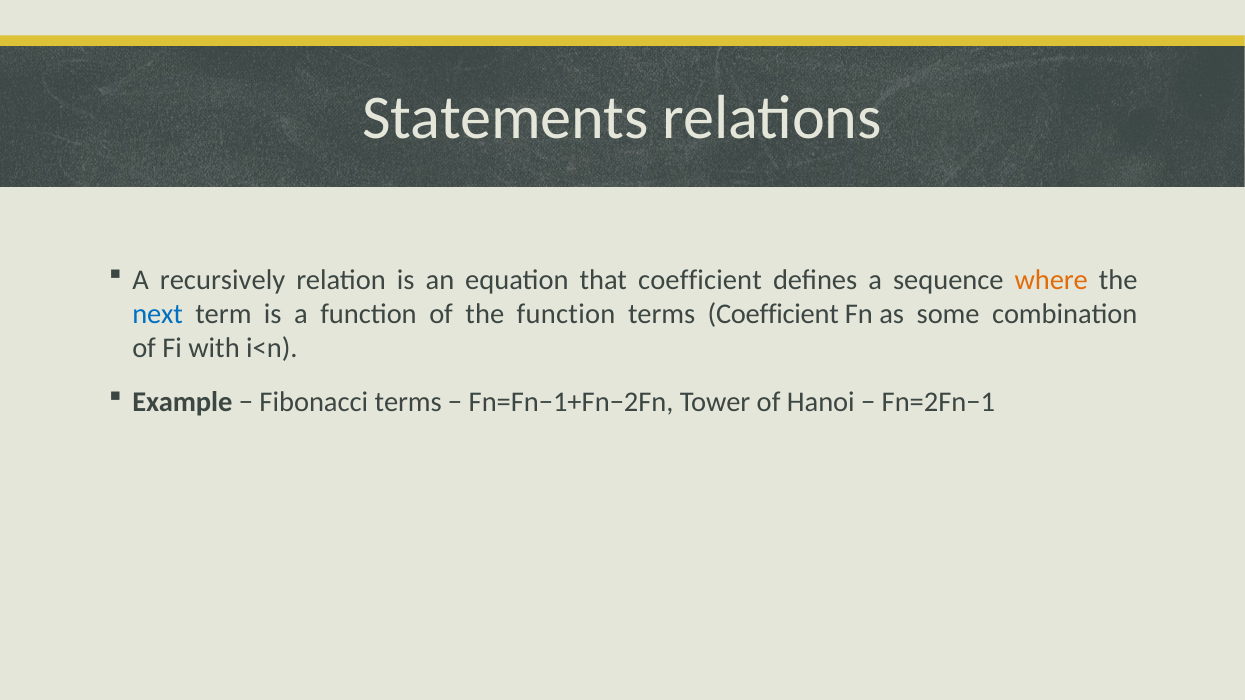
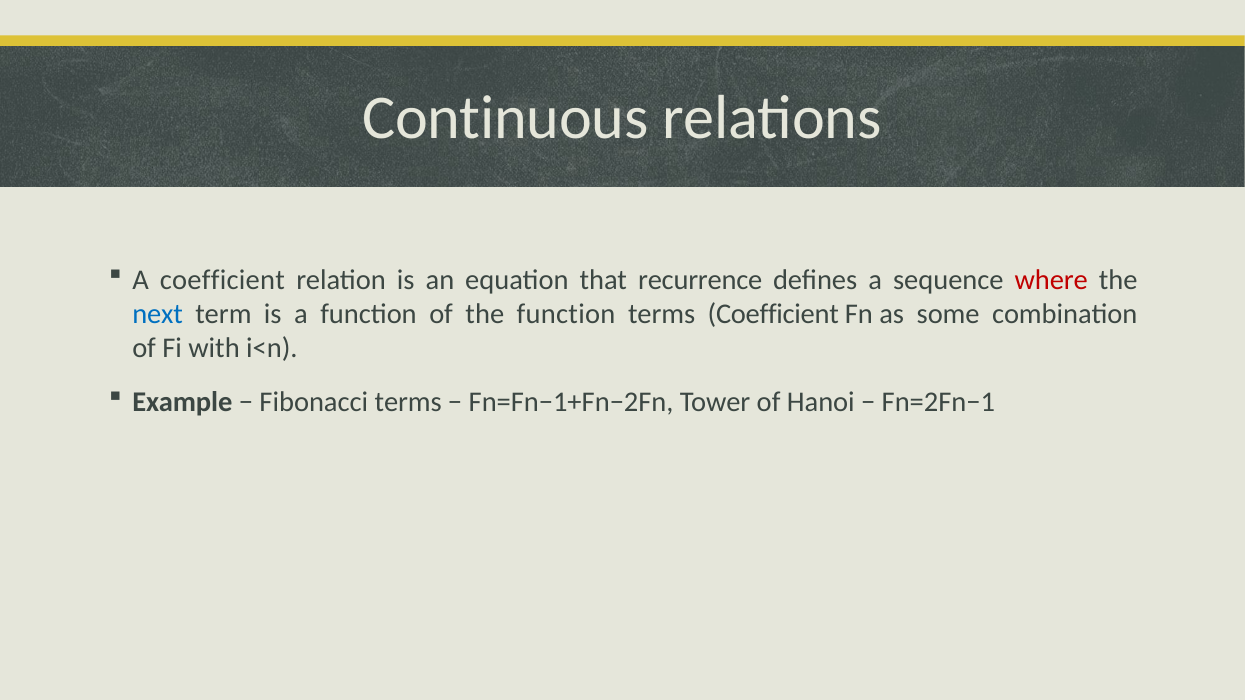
Statements: Statements -> Continuous
A recursively: recursively -> coefficient
that coefficient: coefficient -> recurrence
where colour: orange -> red
